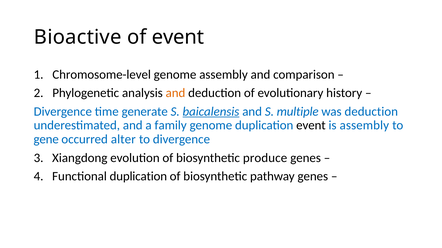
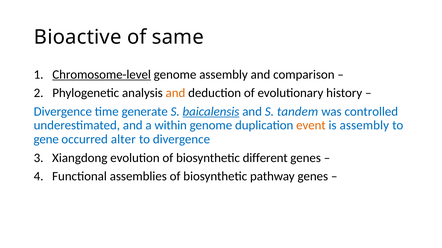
of event: event -> same
Chromosome-level underline: none -> present
multiple: multiple -> tandem
was deduction: deduction -> controlled
family: family -> within
event at (311, 126) colour: black -> orange
produce: produce -> different
Functional duplication: duplication -> assemblies
